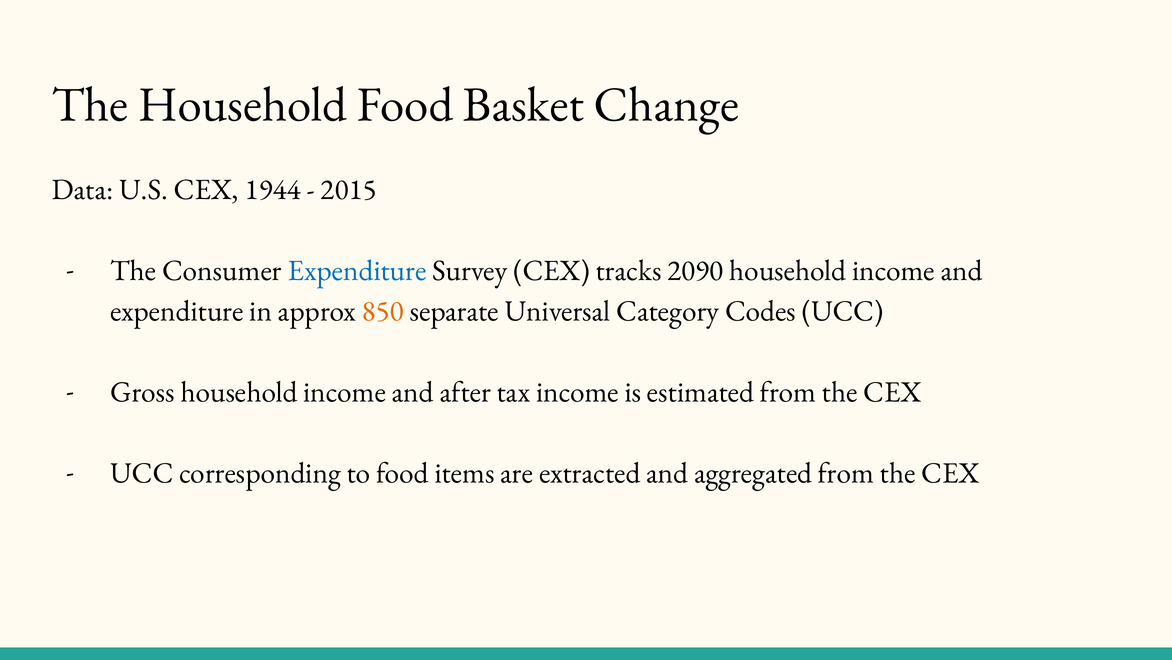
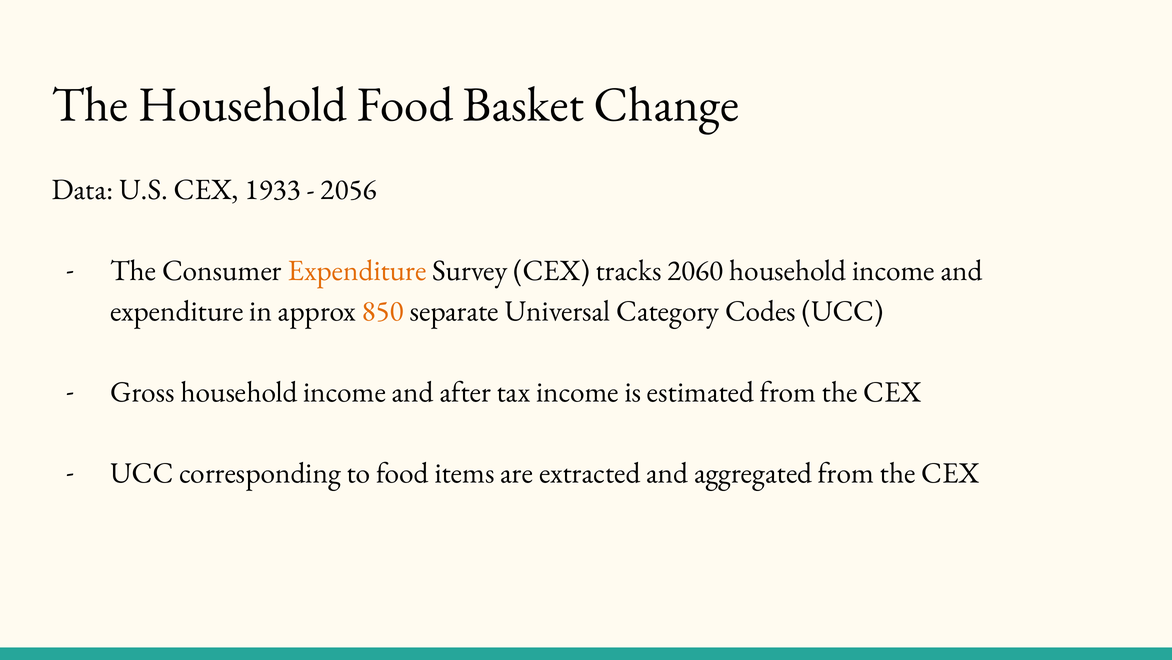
1944: 1944 -> 1933
2015: 2015 -> 2056
Expenditure at (357, 270) colour: blue -> orange
2090: 2090 -> 2060
